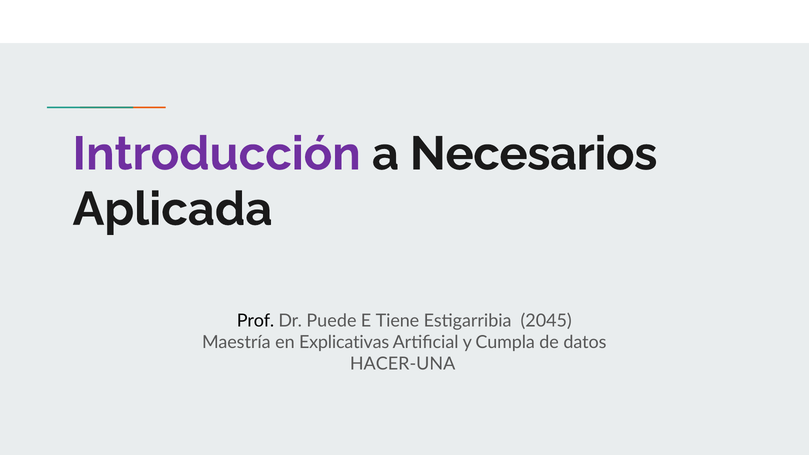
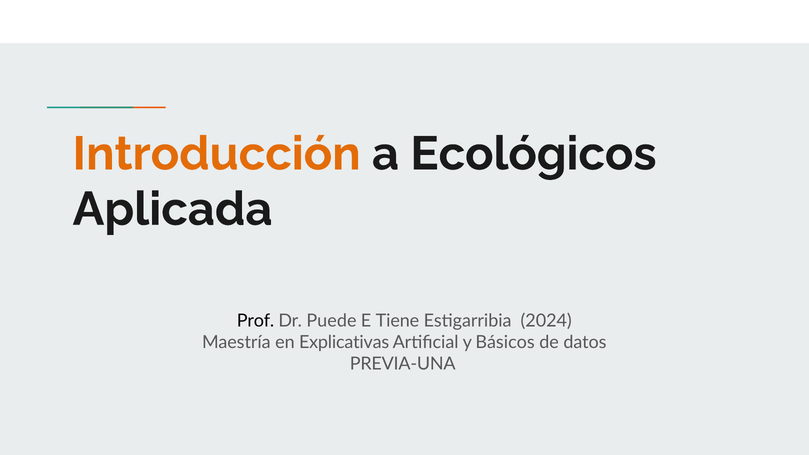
Introducción colour: purple -> orange
Necesarios: Necesarios -> Ecológicos
2045: 2045 -> 2024
Cumpla: Cumpla -> Básicos
HACER-UNA: HACER-UNA -> PREVIA-UNA
